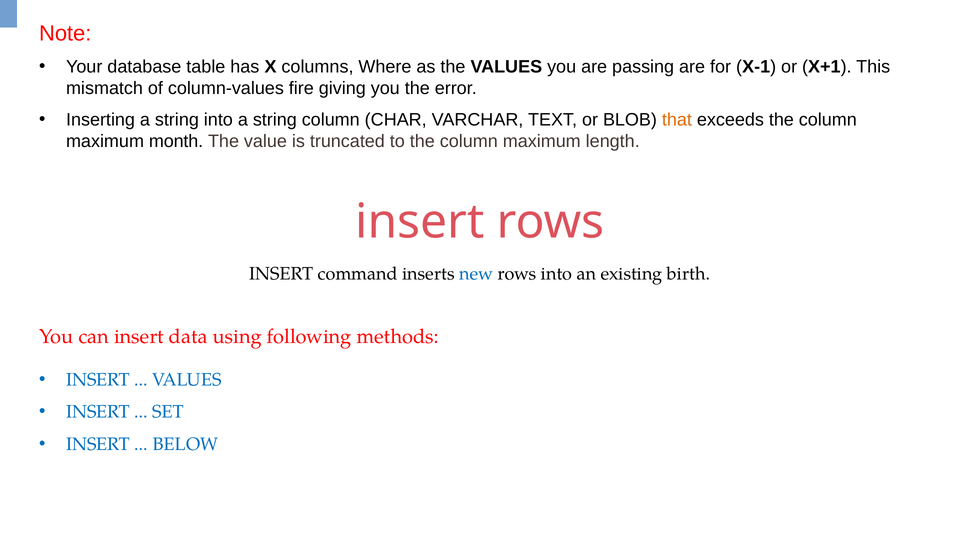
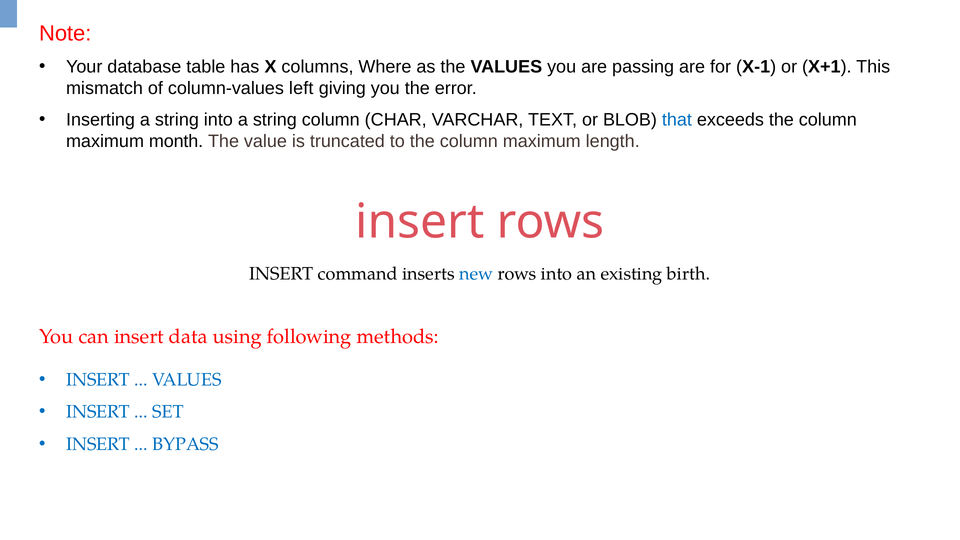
fire: fire -> left
that colour: orange -> blue
BELOW: BELOW -> BYPASS
